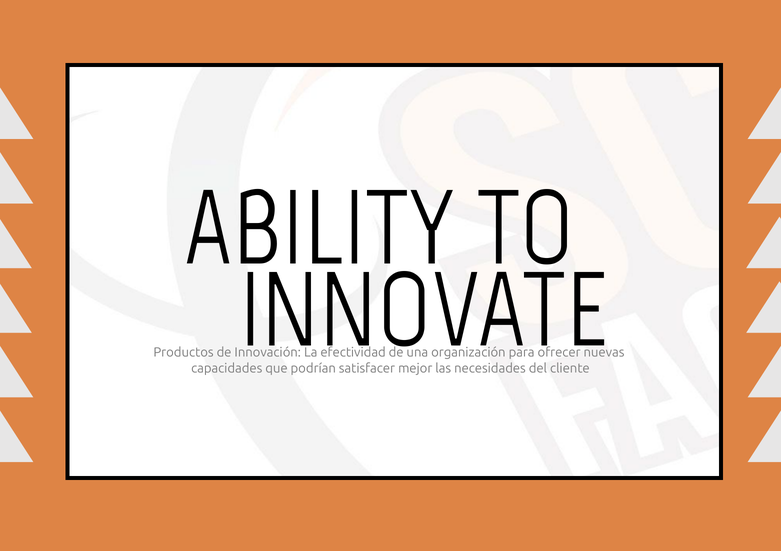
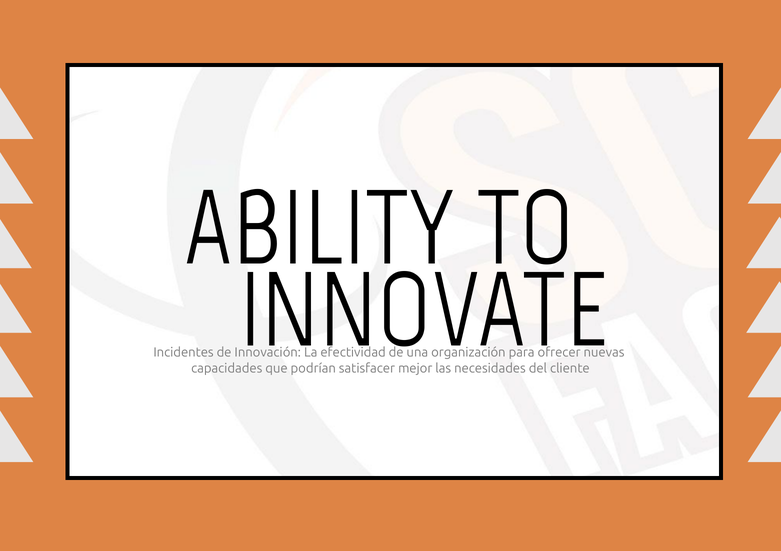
Productos: Productos -> Incidentes
